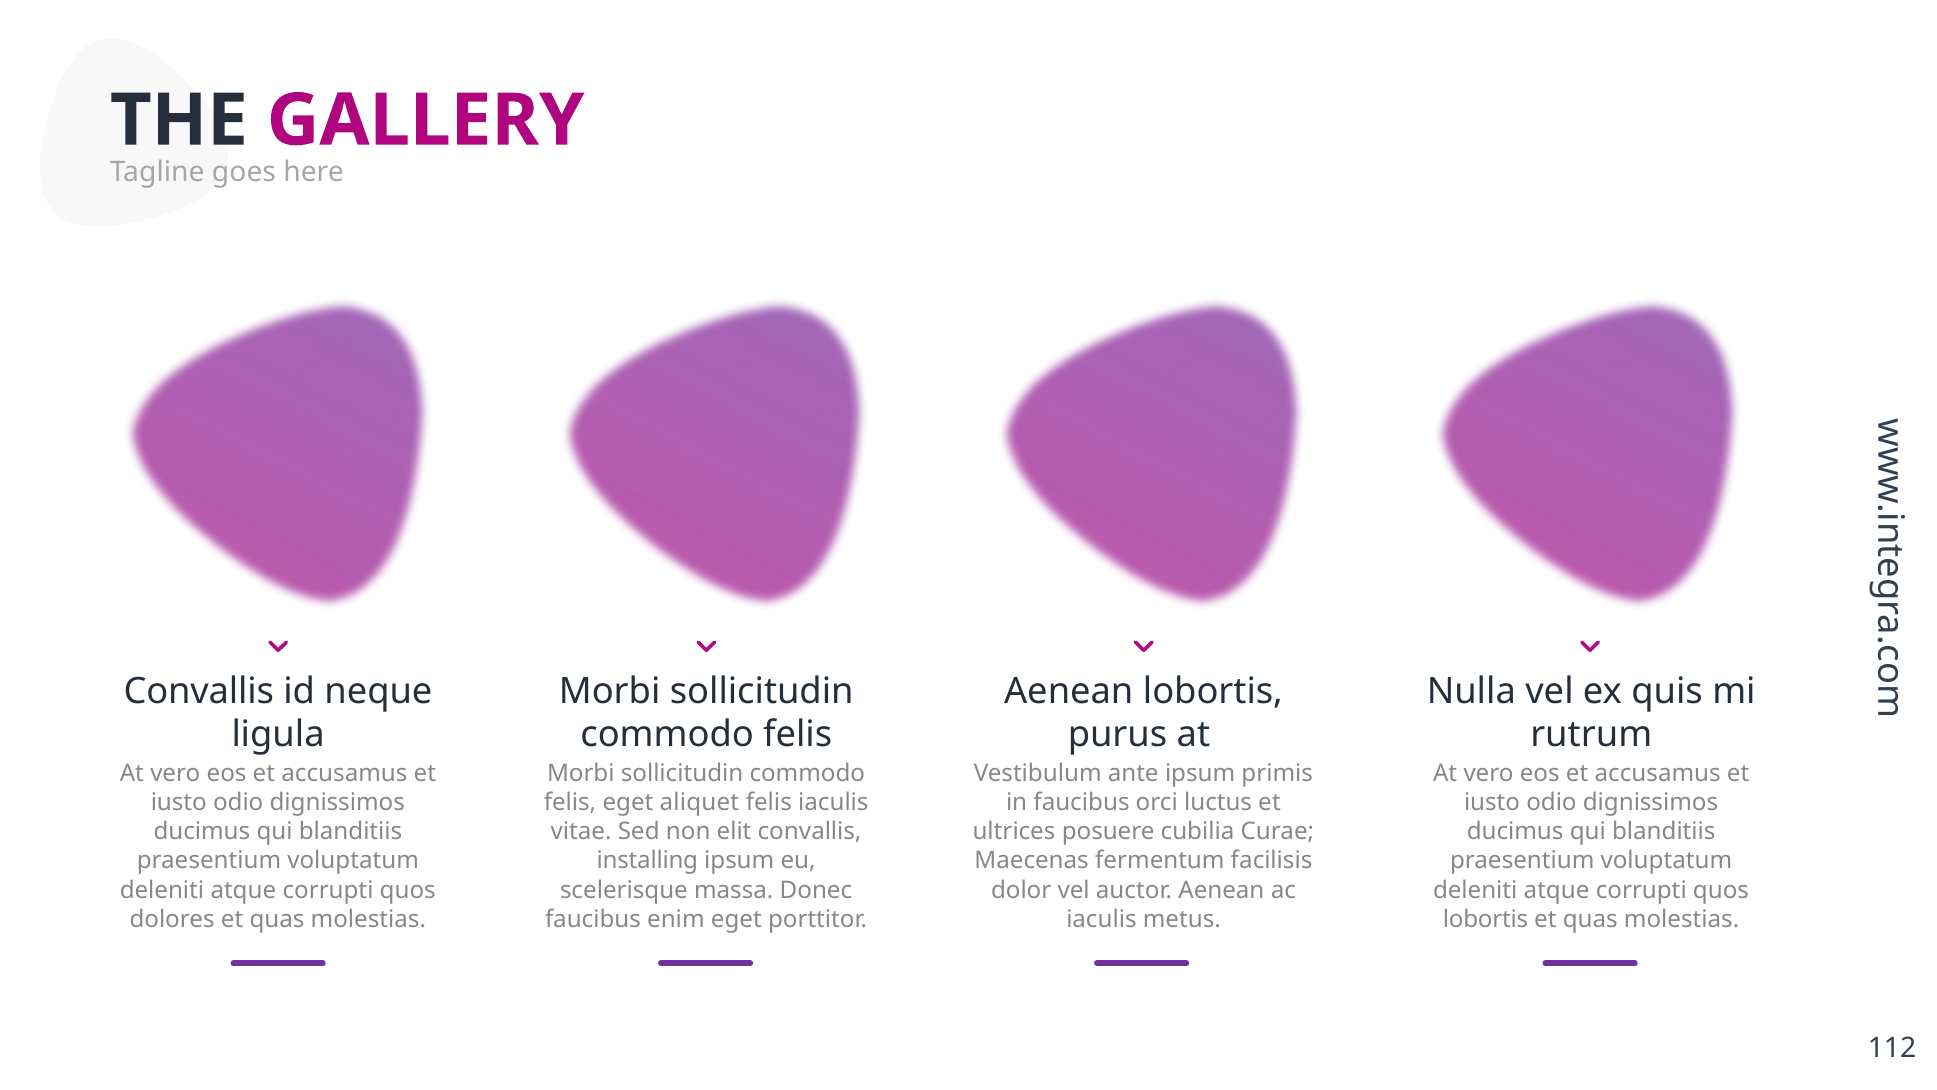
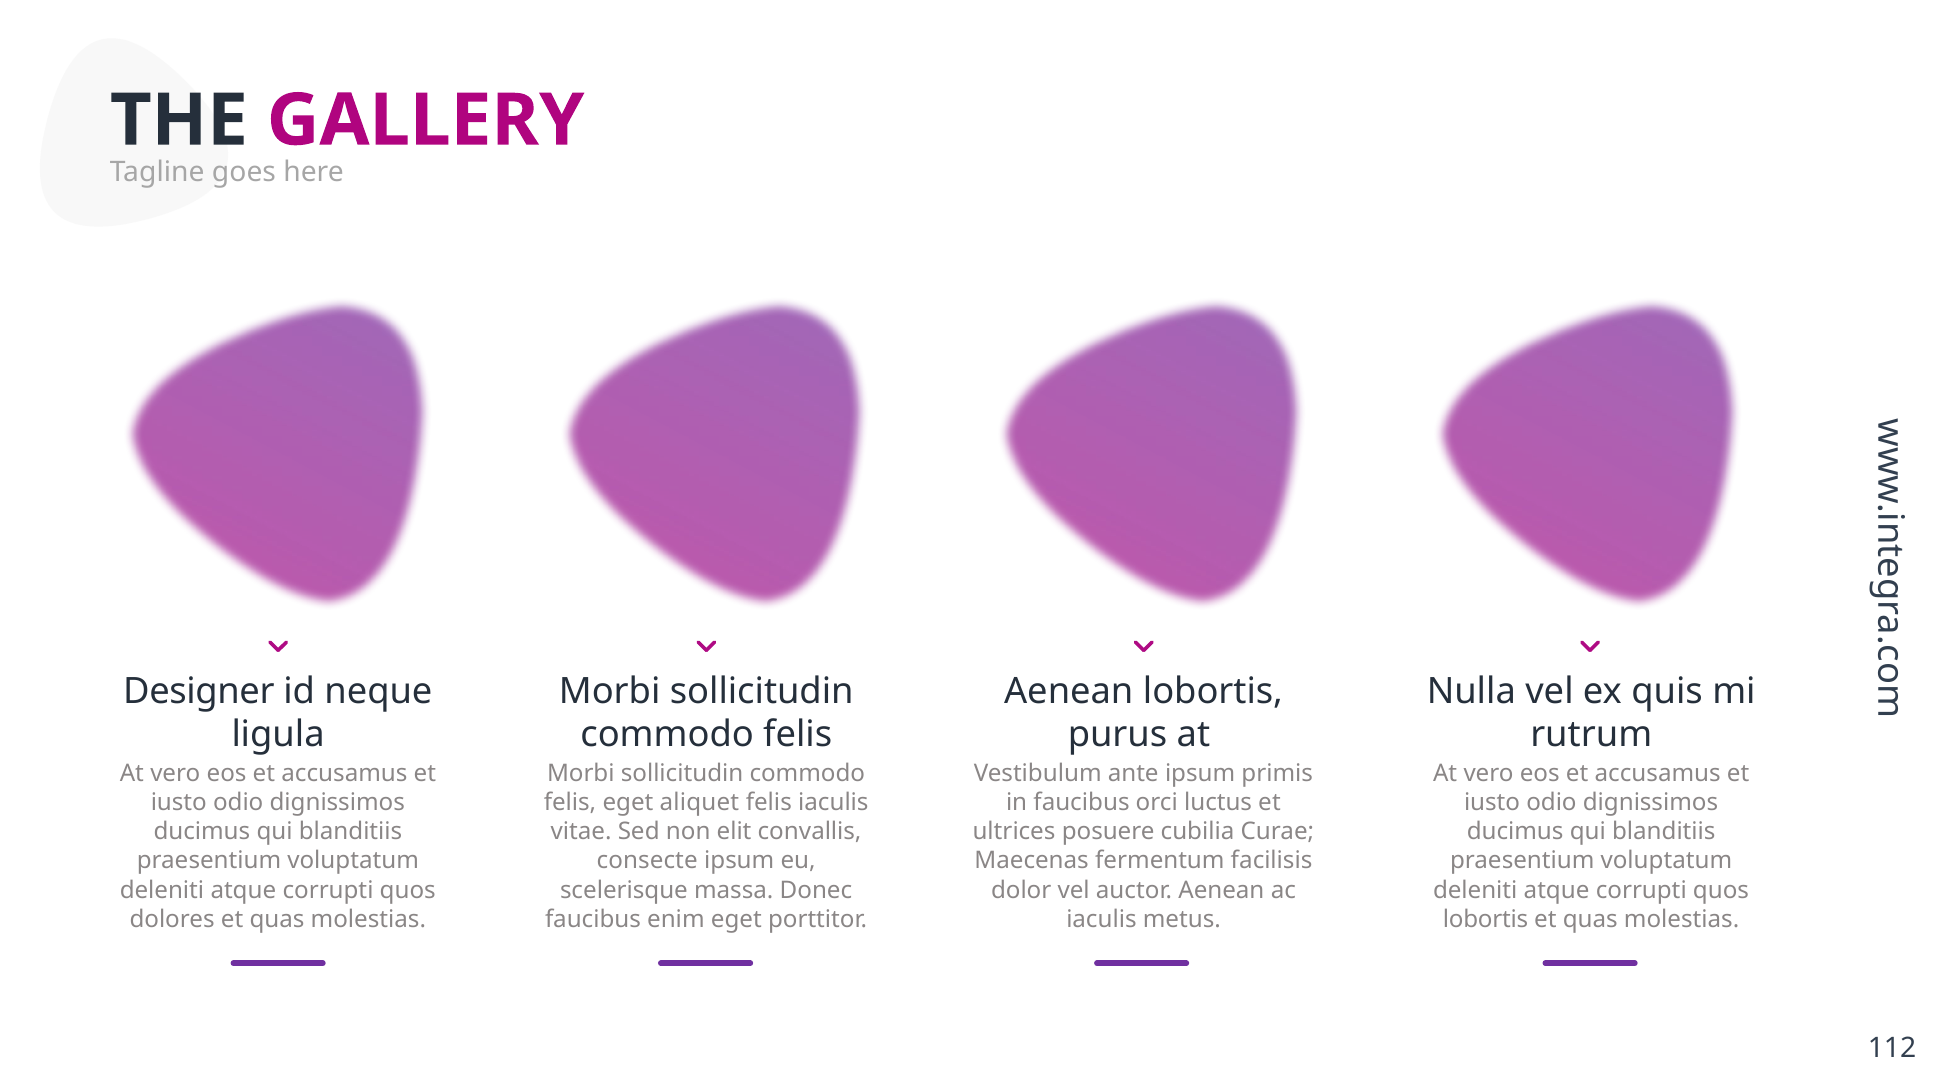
Convallis at (199, 691): Convallis -> Designer
installing: installing -> consecte
